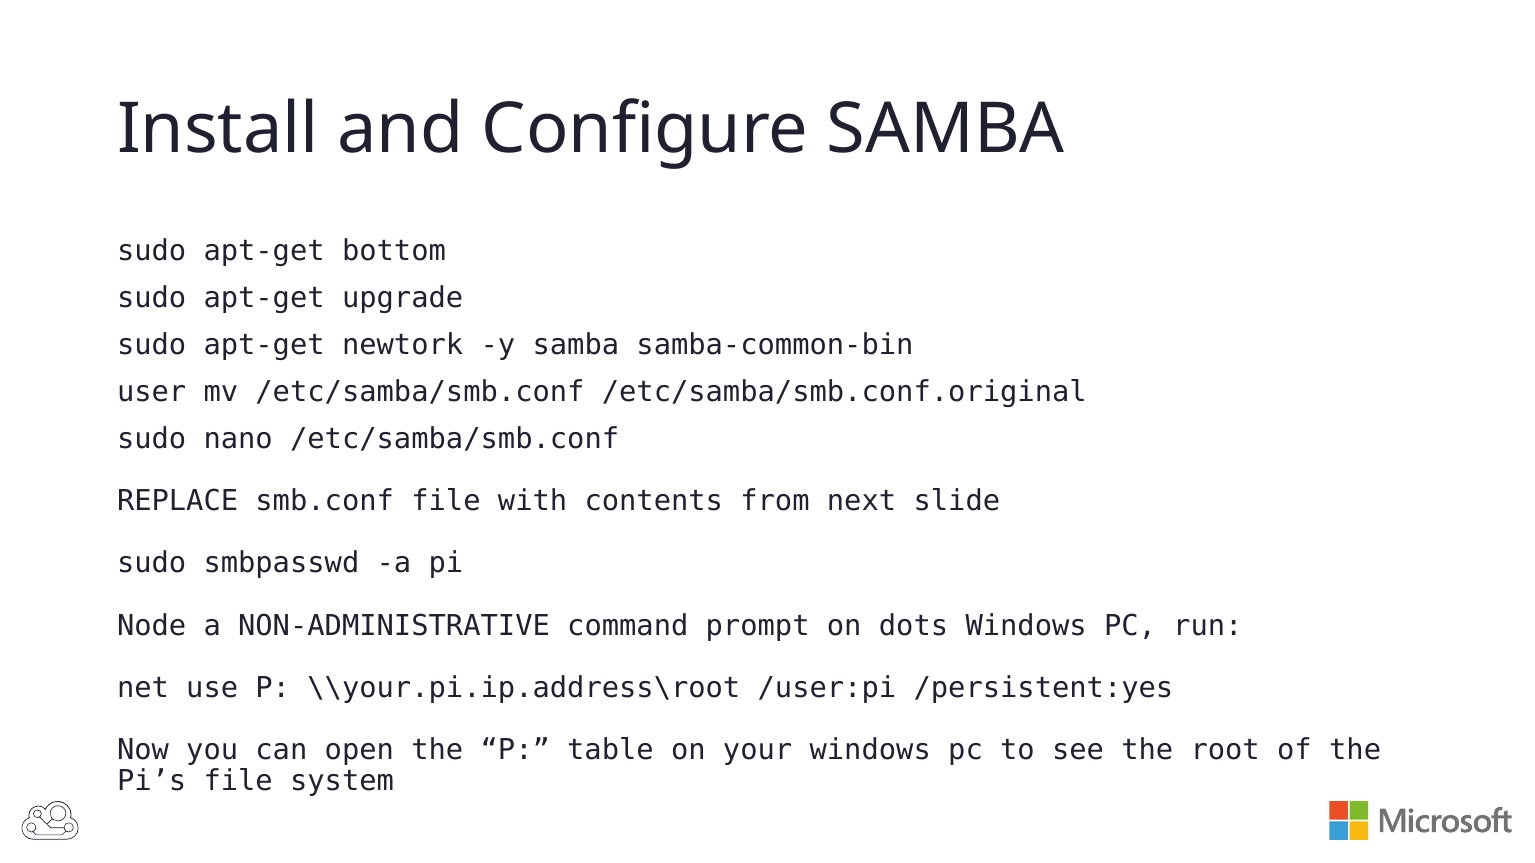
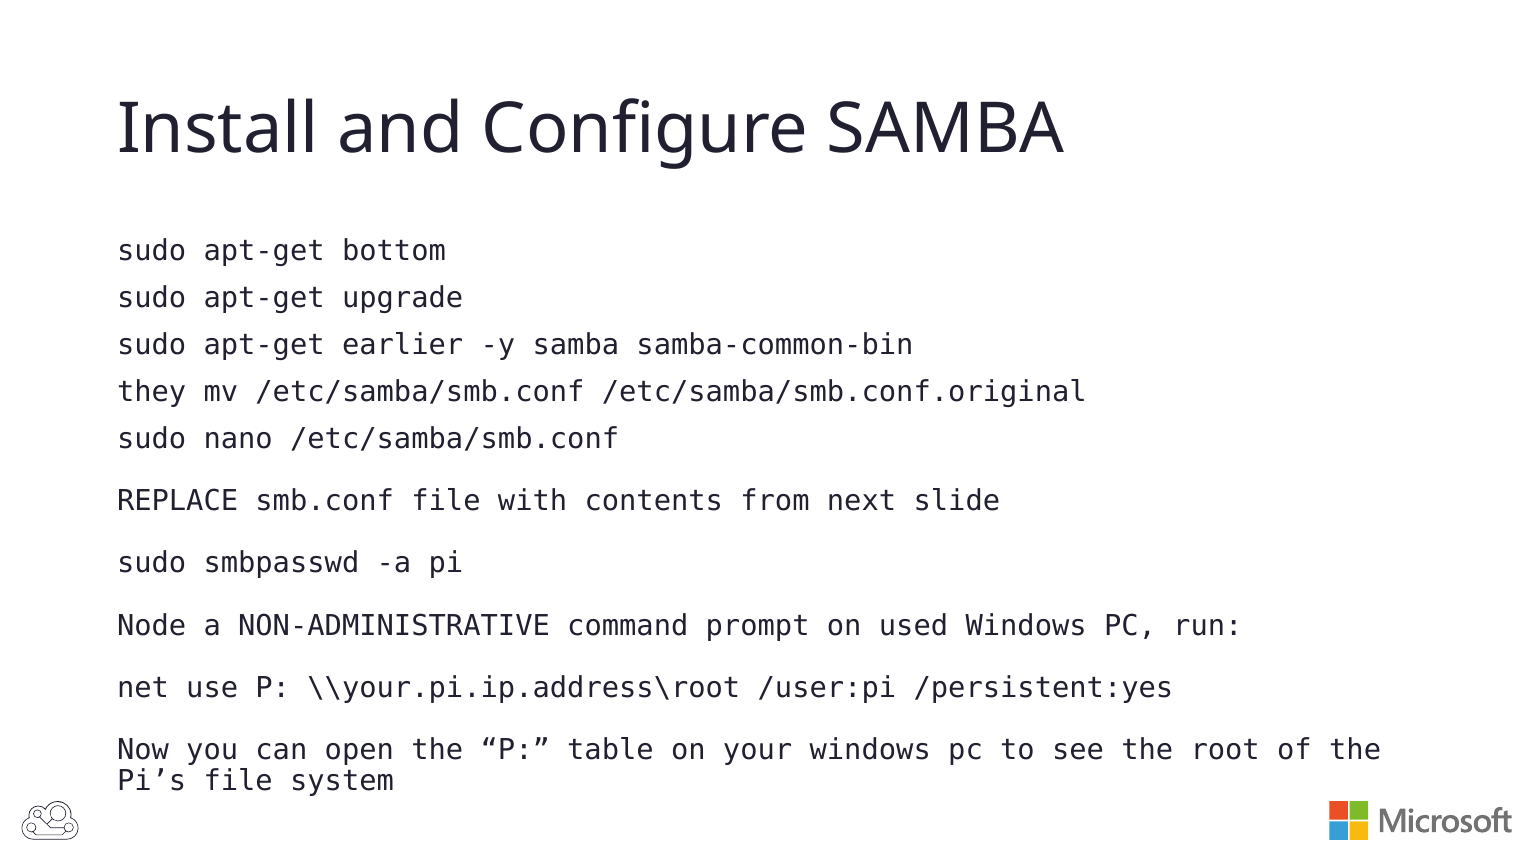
newtork: newtork -> earlier
user: user -> they
dots: dots -> used
